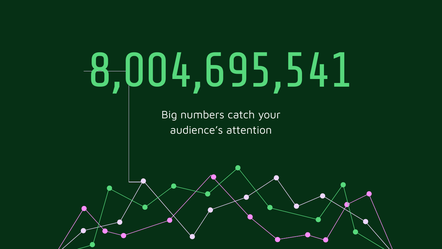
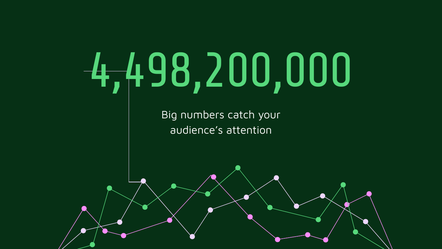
8,004,695,541: 8,004,695,541 -> 4,498,200,000
